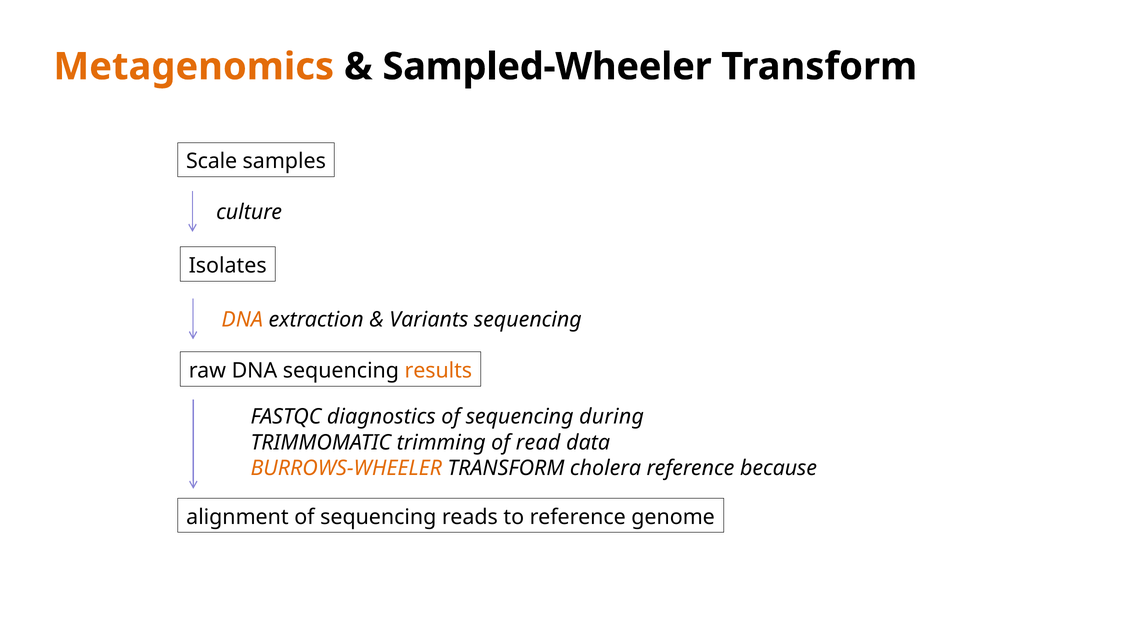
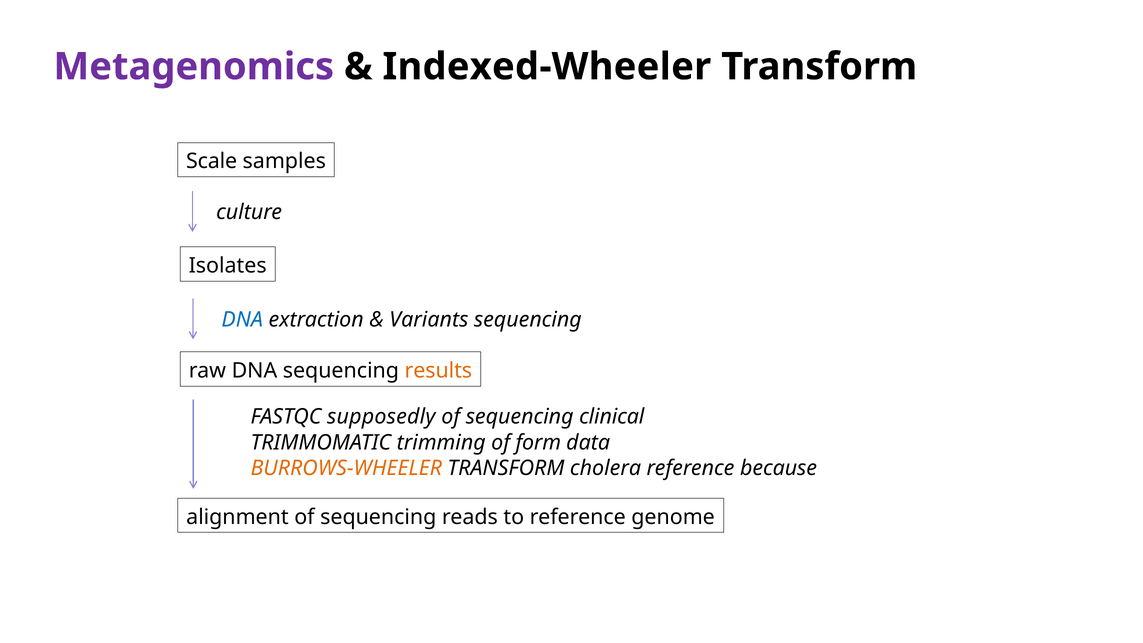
Metagenomics colour: orange -> purple
Sampled-Wheeler: Sampled-Wheeler -> Indexed-Wheeler
DNA at (242, 319) colour: orange -> blue
diagnostics: diagnostics -> supposedly
during: during -> clinical
read: read -> form
